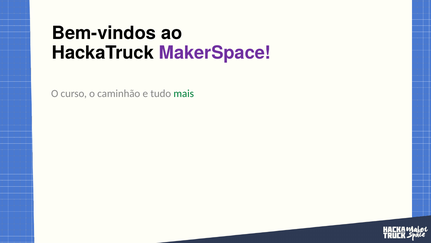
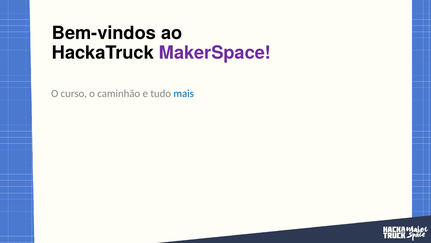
mais colour: green -> blue
